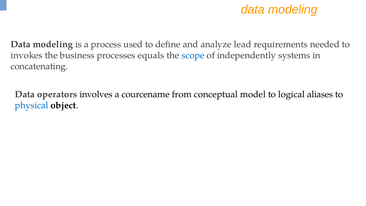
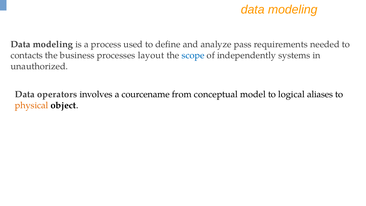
lead: lead -> pass
invokes: invokes -> contacts
equals: equals -> layout
concatenating: concatenating -> unauthorized
physical colour: blue -> orange
